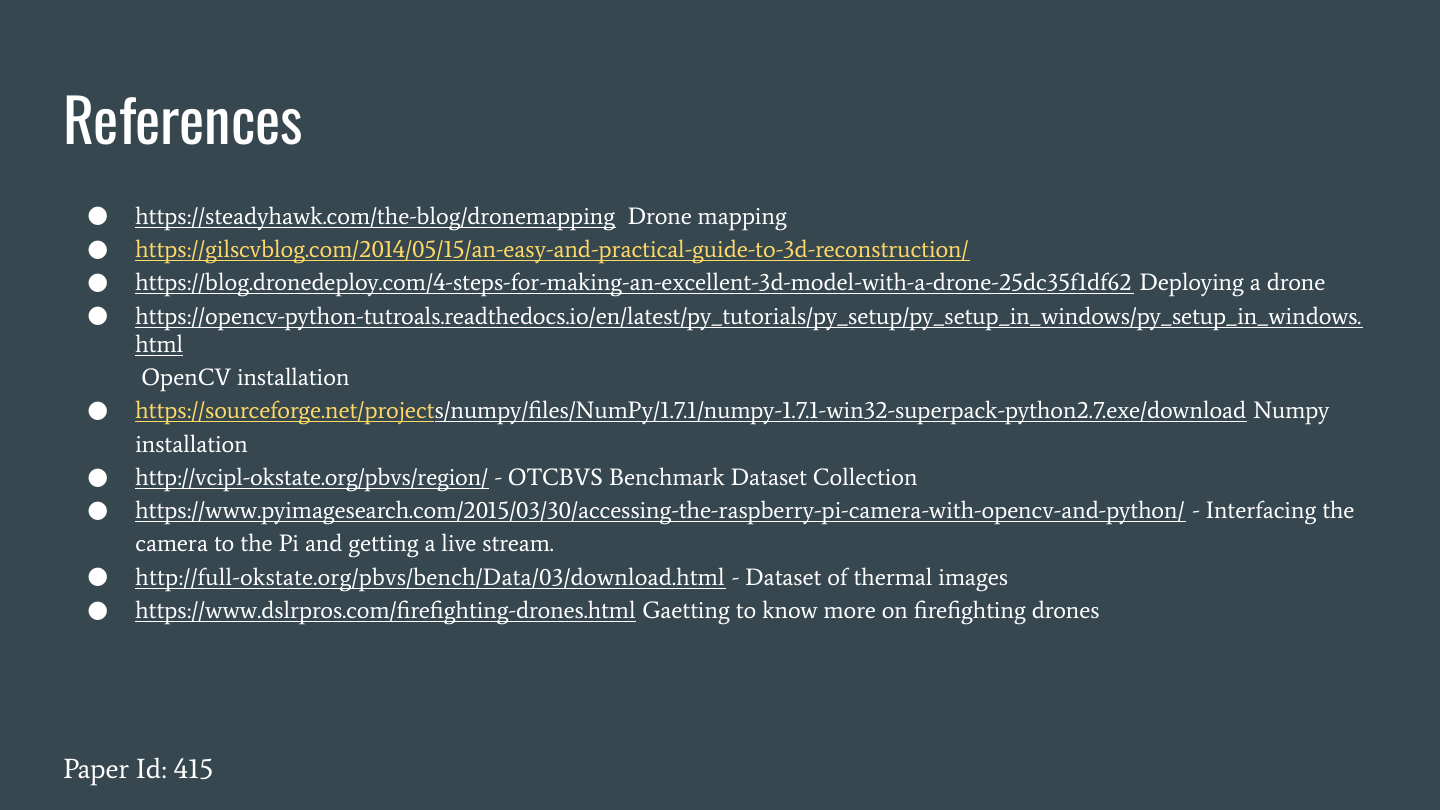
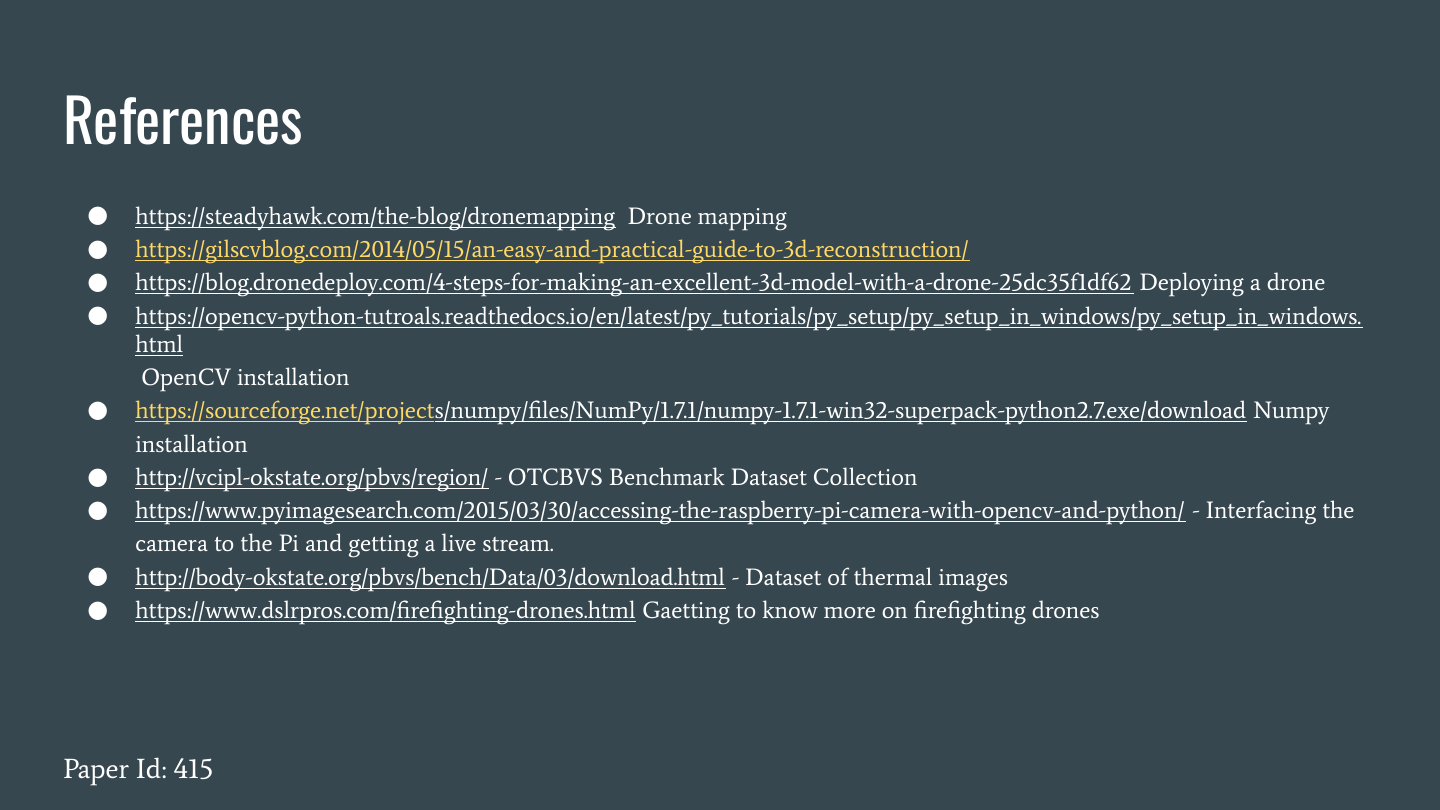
http://full-okstate.org/pbvs/bench/Data/03/download.html: http://full-okstate.org/pbvs/bench/Data/03/download.html -> http://body-okstate.org/pbvs/bench/Data/03/download.html
